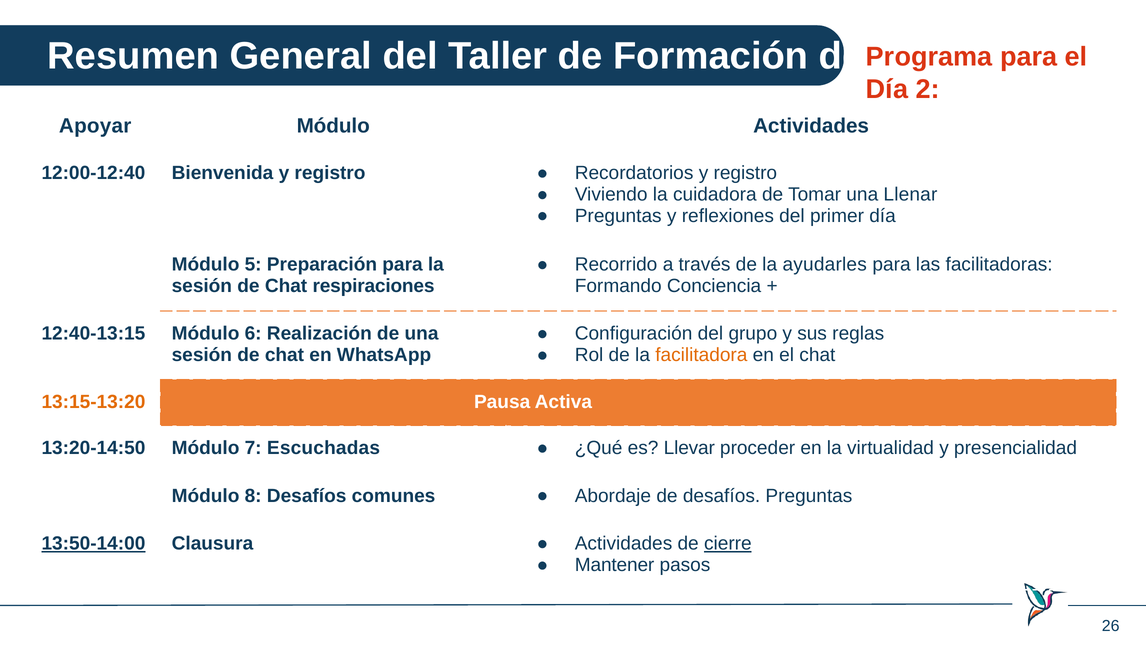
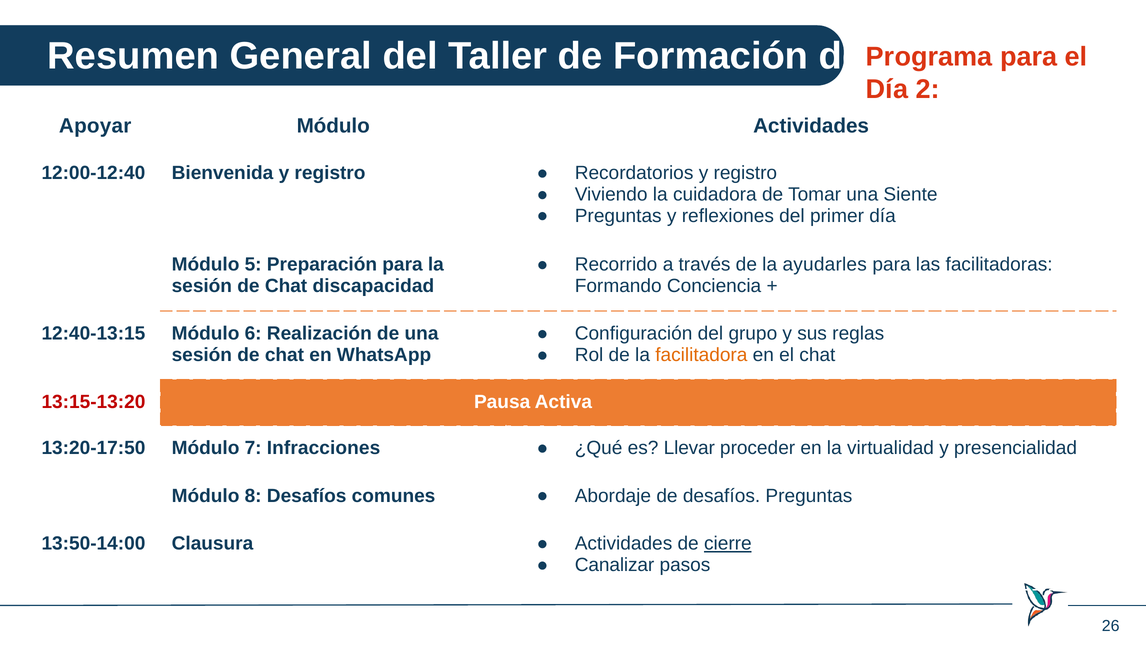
Llenar: Llenar -> Siente
respiraciones: respiraciones -> discapacidad
13:15-13:20 colour: orange -> red
13:20-14:50: 13:20-14:50 -> 13:20-17:50
Escuchadas: Escuchadas -> Infracciones
13:50-14:00 underline: present -> none
Mantener: Mantener -> Canalizar
